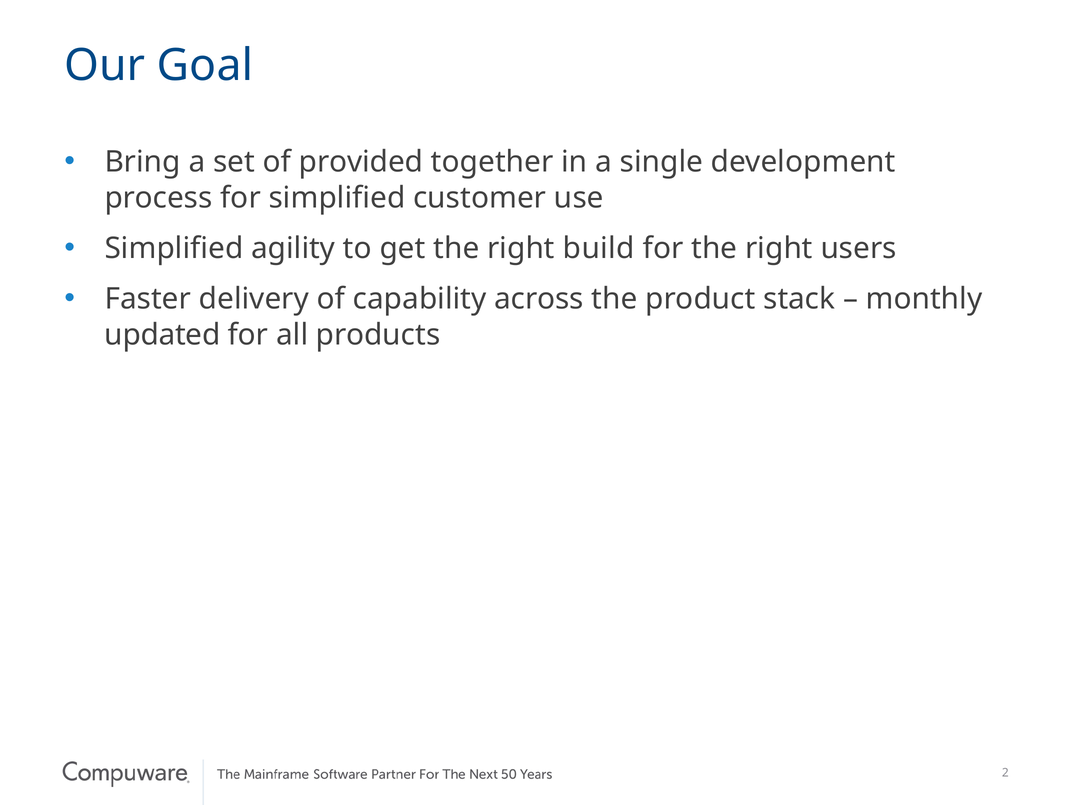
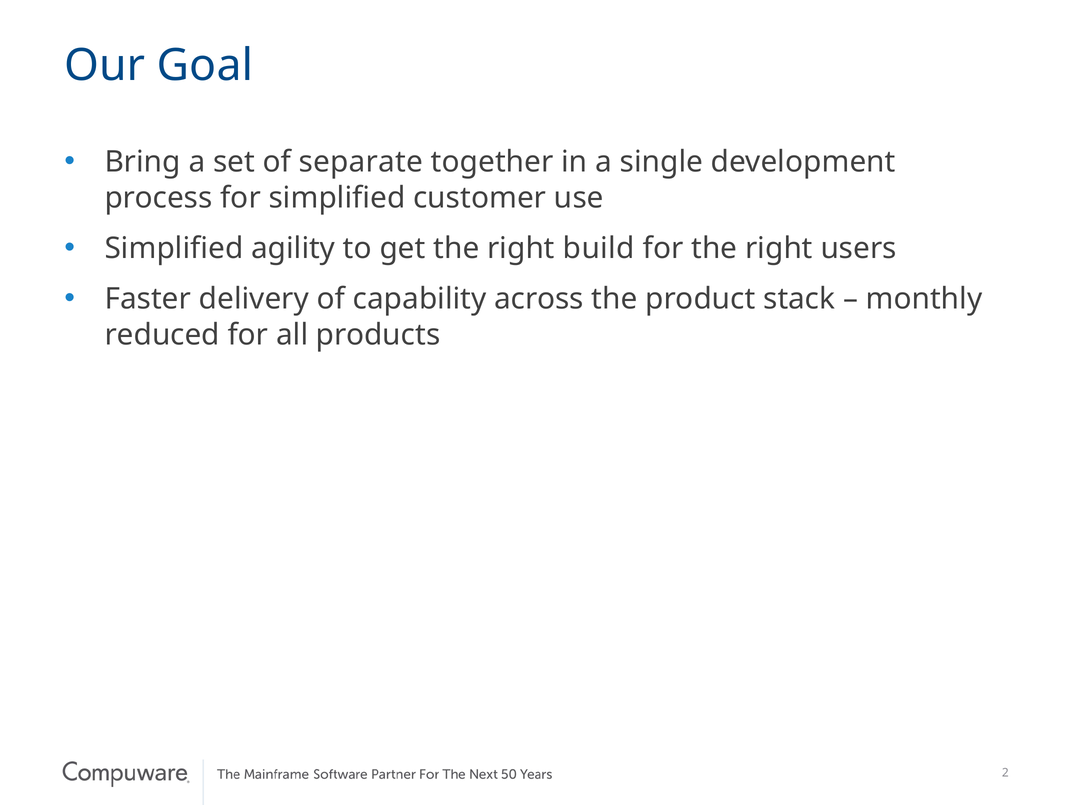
provided: provided -> separate
updated: updated -> reduced
